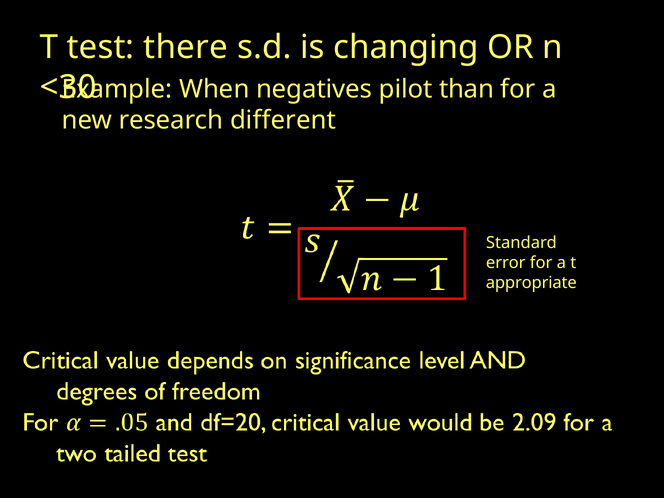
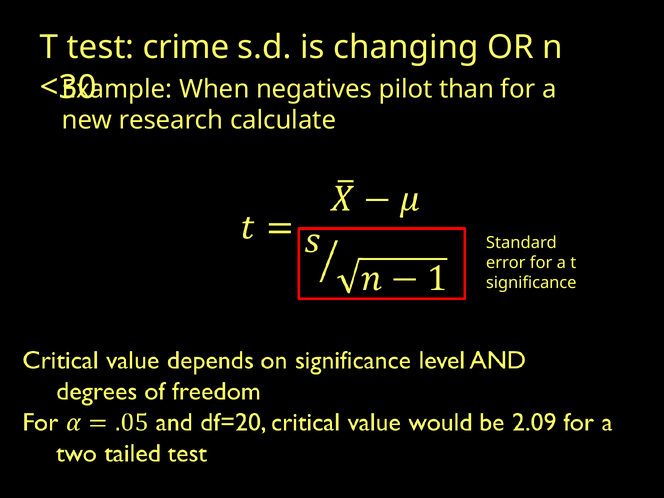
there: there -> crime
different: different -> calculate
appropriate: appropriate -> significance
